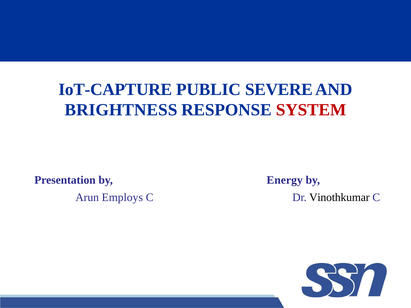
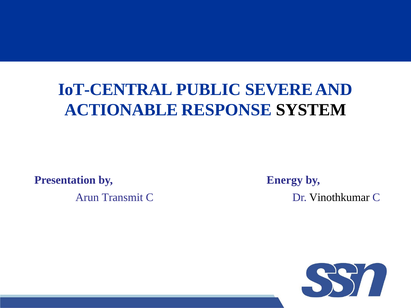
IoT-CAPTURE: IoT-CAPTURE -> IoT-CENTRAL
BRIGHTNESS: BRIGHTNESS -> ACTIONABLE
SYSTEM colour: red -> black
Employs: Employs -> Transmit
